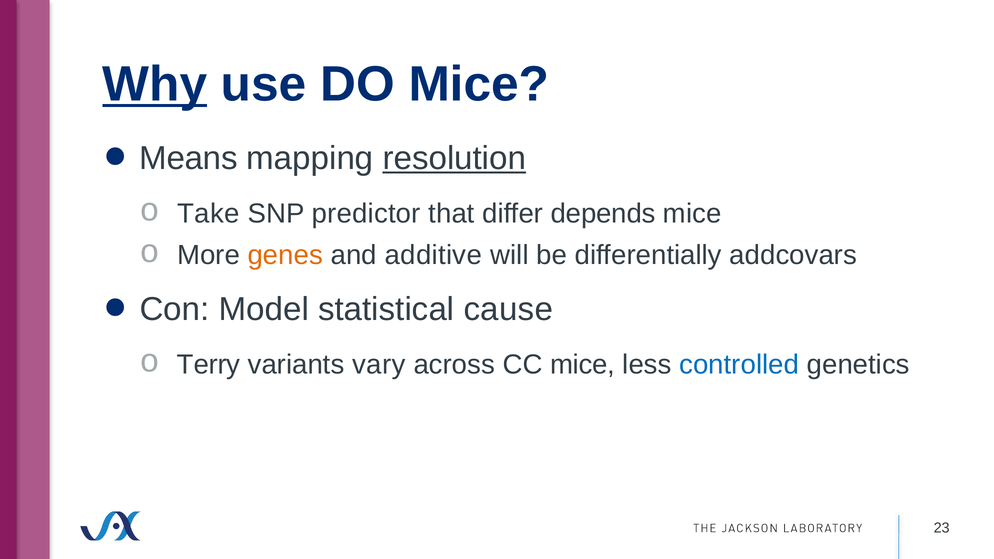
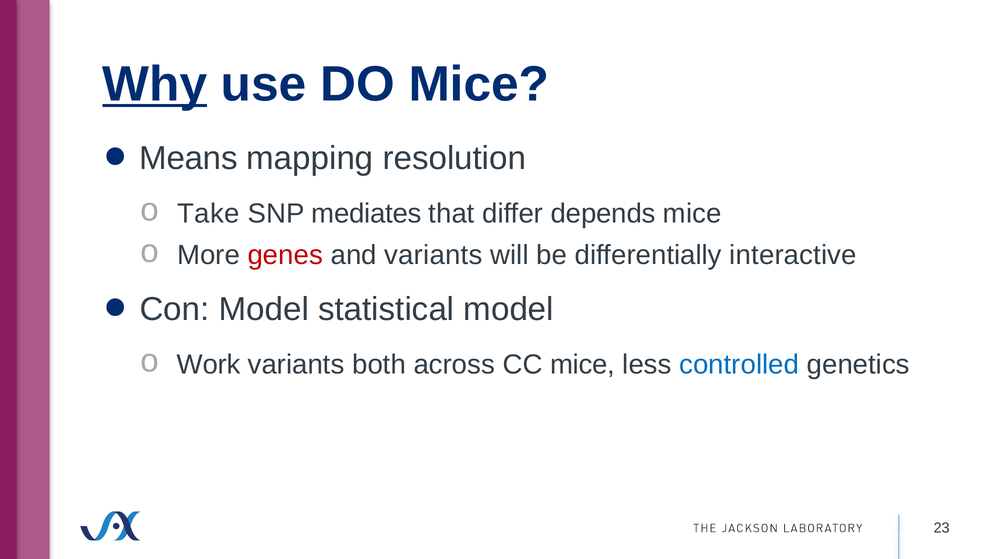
resolution underline: present -> none
predictor: predictor -> mediates
genes colour: orange -> red
and additive: additive -> variants
addcovars: addcovars -> interactive
statistical cause: cause -> model
Terry: Terry -> Work
vary: vary -> both
